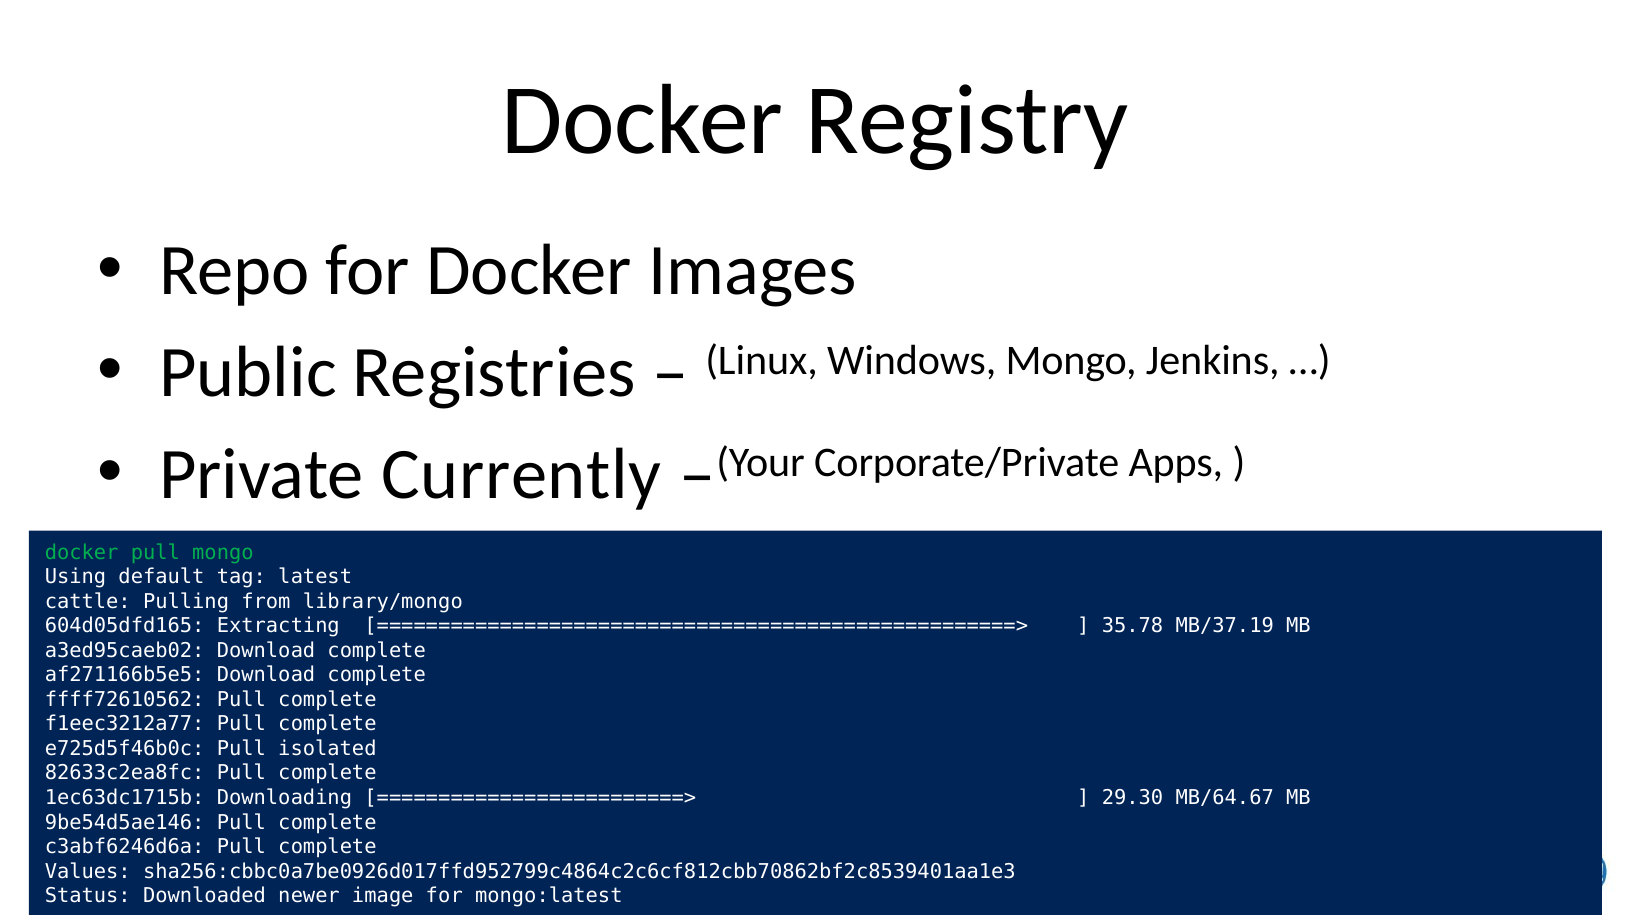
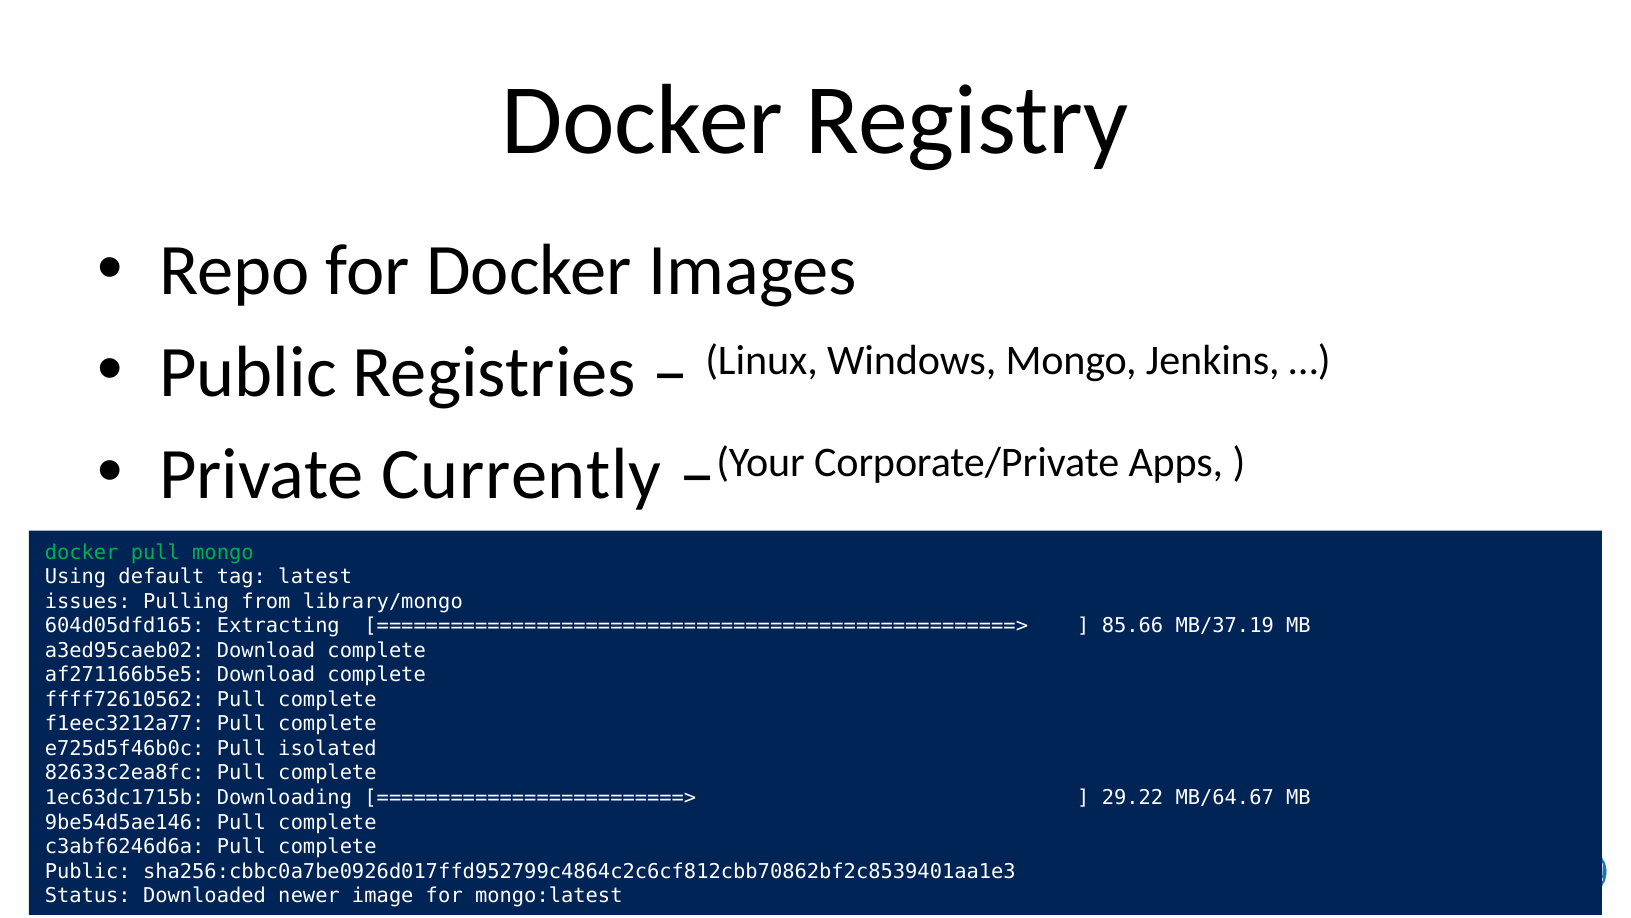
cattle: cattle -> issues
35.78: 35.78 -> 85.66
29.30: 29.30 -> 29.22
Values at (88, 871): Values -> Public
